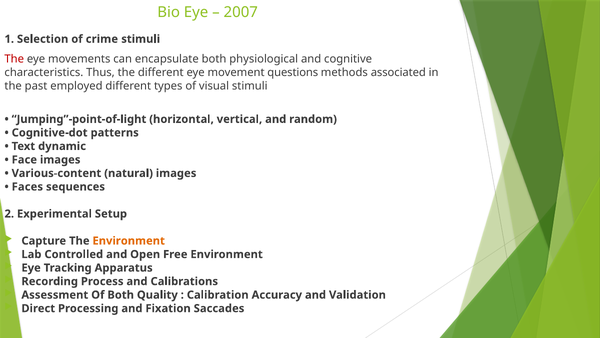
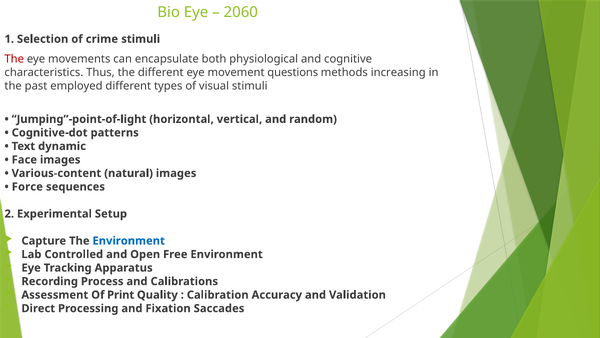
2007: 2007 -> 2060
associated: associated -> increasing
Faces: Faces -> Force
Environment at (129, 241) colour: orange -> blue
Of Both: Both -> Print
